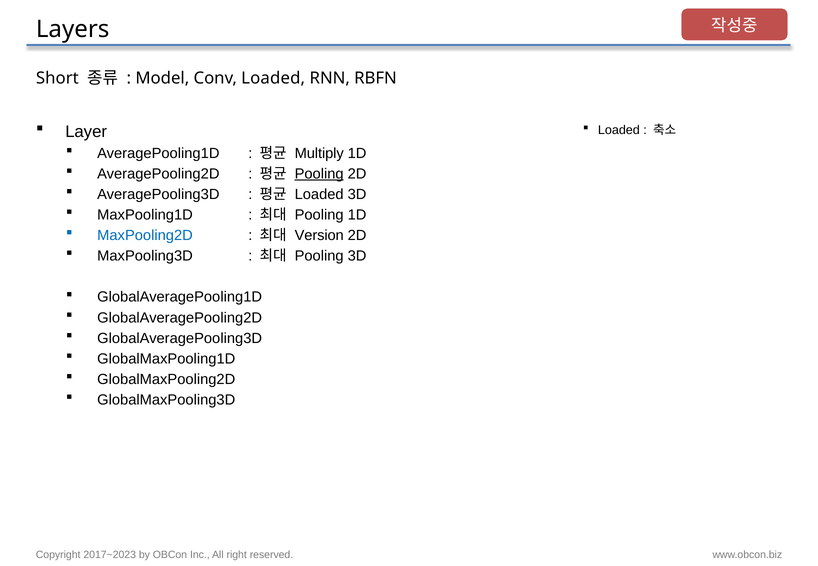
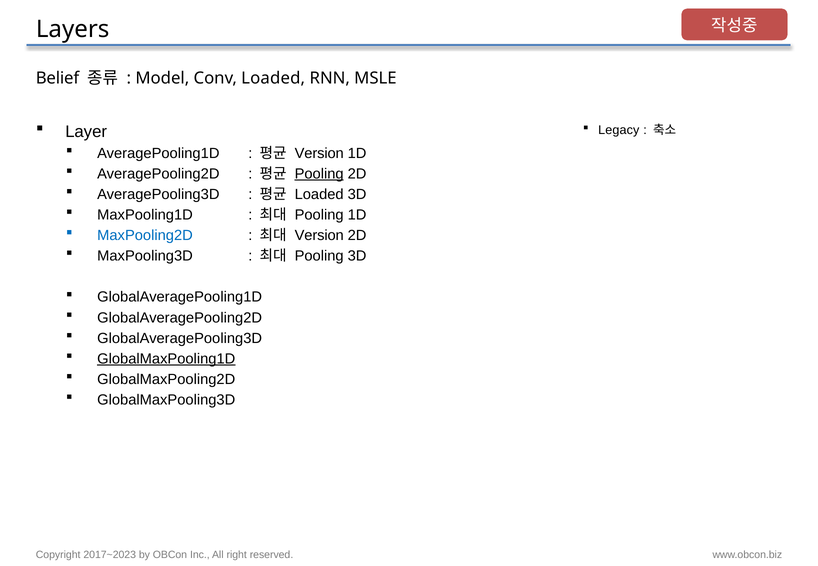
Short: Short -> Belief
RBFN: RBFN -> MSLE
Loaded at (619, 130): Loaded -> Legacy
Multiply at (319, 153): Multiply -> Version
GlobalMaxPooling1D underline: none -> present
